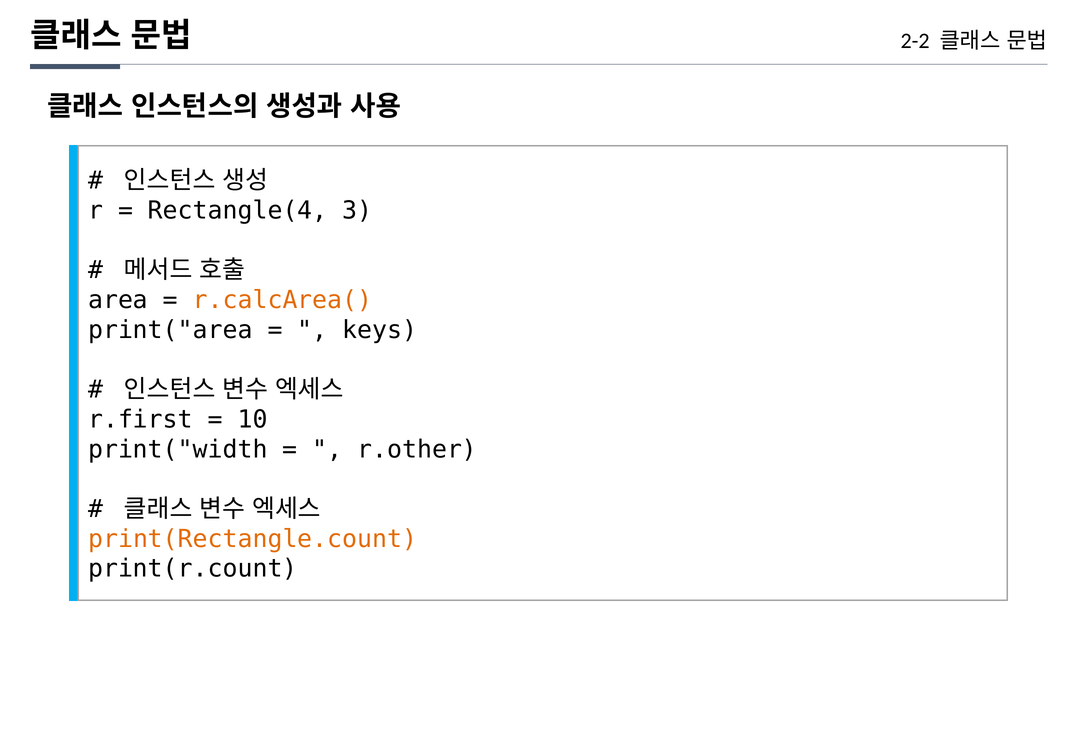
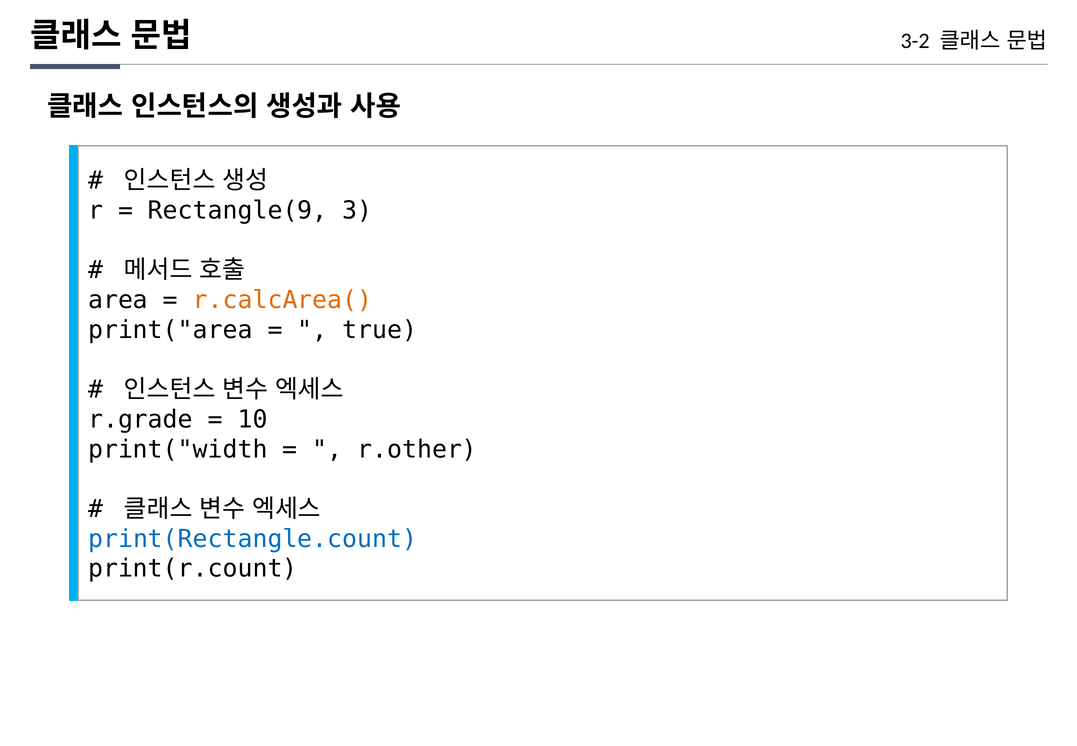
2-2: 2-2 -> 3-2
Rectangle(4: Rectangle(4 -> Rectangle(9
keys: keys -> true
r.first: r.first -> r.grade
print(Rectangle.count colour: orange -> blue
